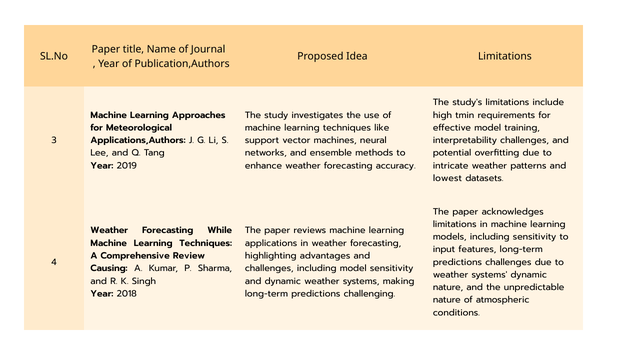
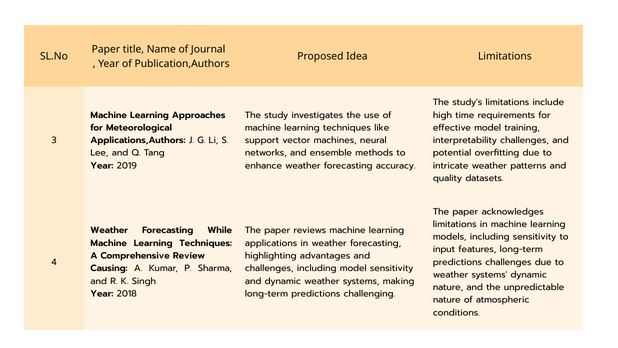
tmin: tmin -> time
lowest: lowest -> quality
